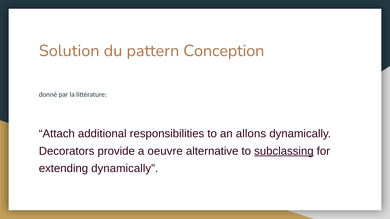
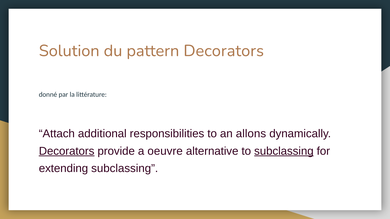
pattern Conception: Conception -> Decorators
Decorators at (67, 151) underline: none -> present
extending dynamically: dynamically -> subclassing
